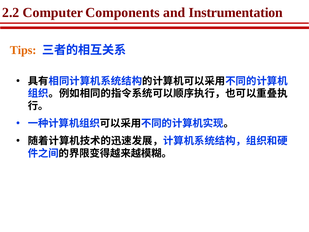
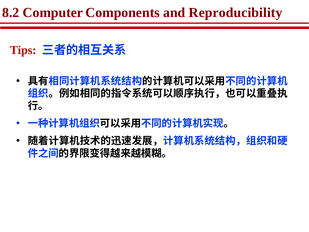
2.2: 2.2 -> 8.2
Instrumentation: Instrumentation -> Reproducibility
Tips colour: orange -> red
